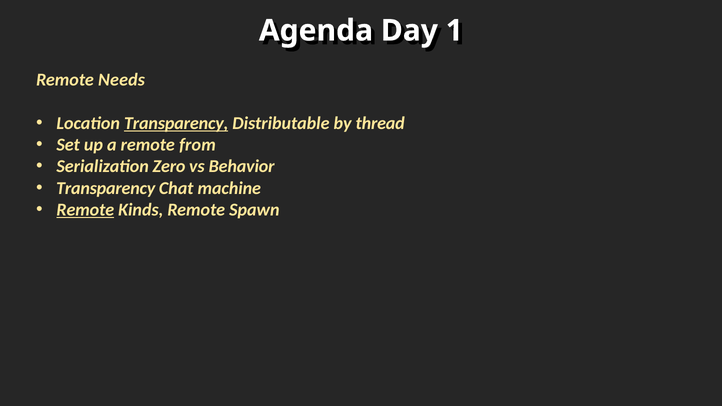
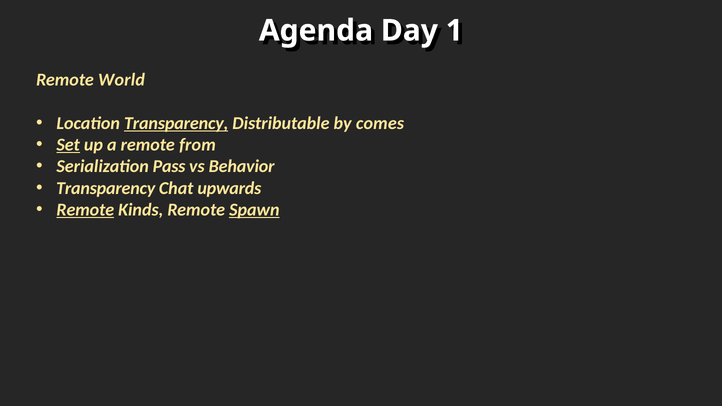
Needs: Needs -> World
thread: thread -> comes
Set underline: none -> present
Zero: Zero -> Pass
machine: machine -> upwards
Spawn underline: none -> present
